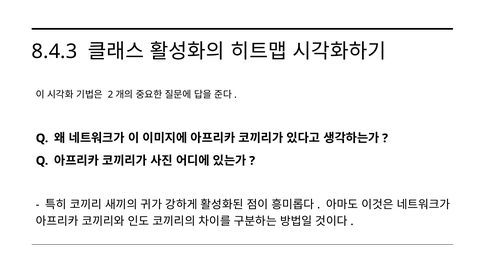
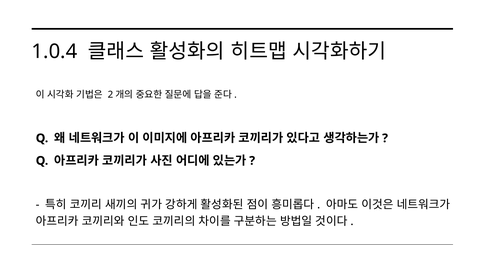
8.4.3: 8.4.3 -> 1.0.4
